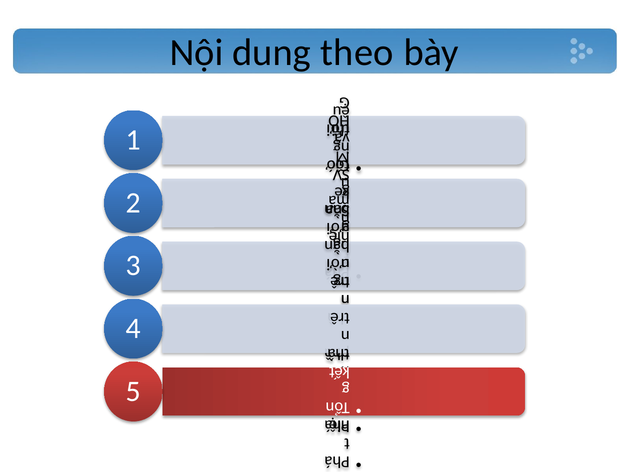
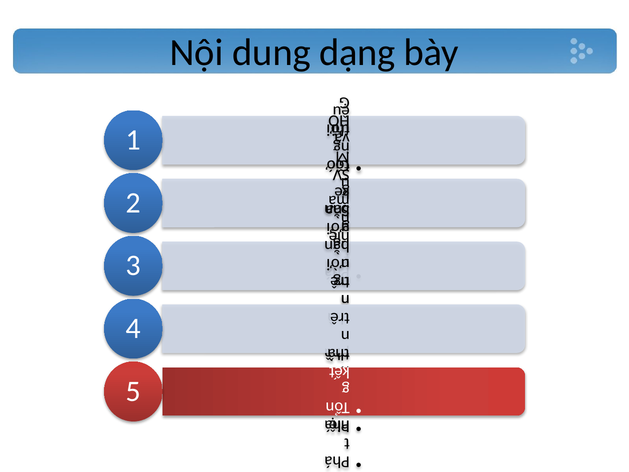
theo: theo -> dạng
